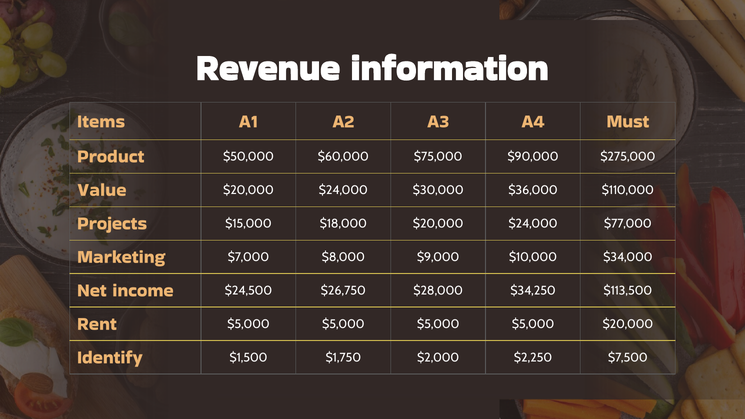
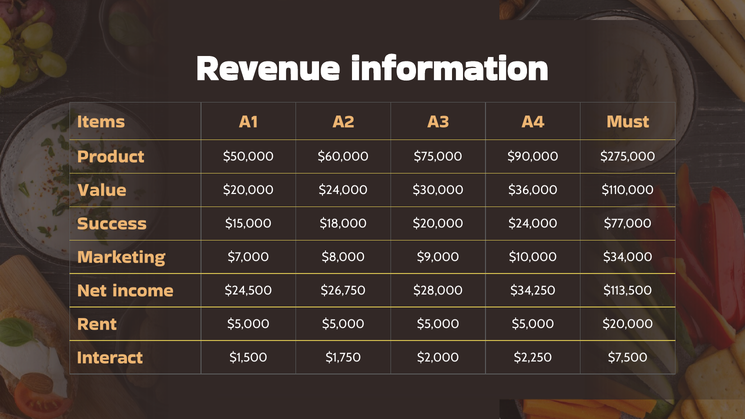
Projects: Projects -> Success
Identify: Identify -> Interact
